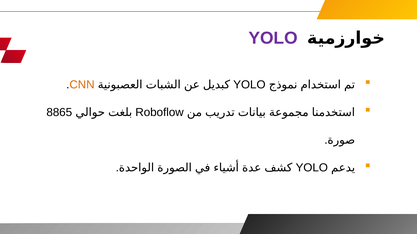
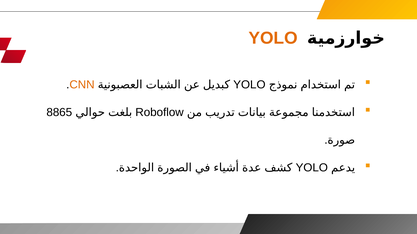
YOLO at (273, 38) colour: purple -> orange
